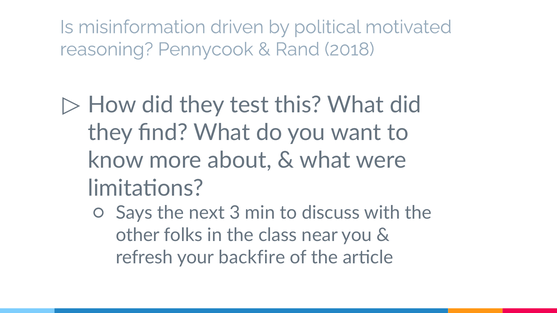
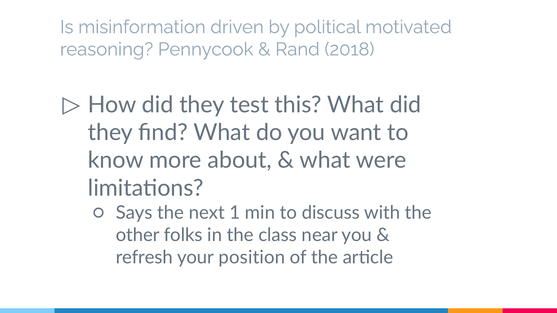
3: 3 -> 1
backfire: backfire -> position
